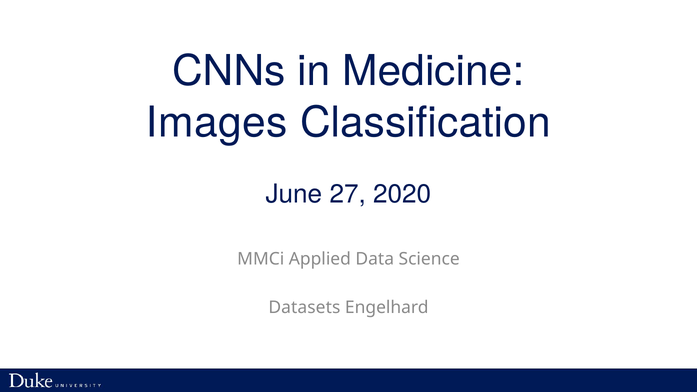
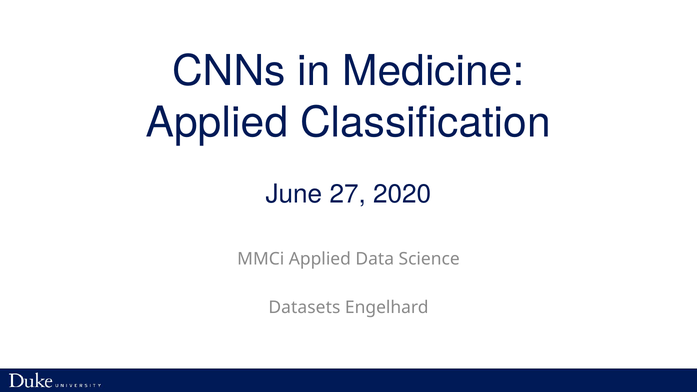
Images at (217, 123): Images -> Applied
